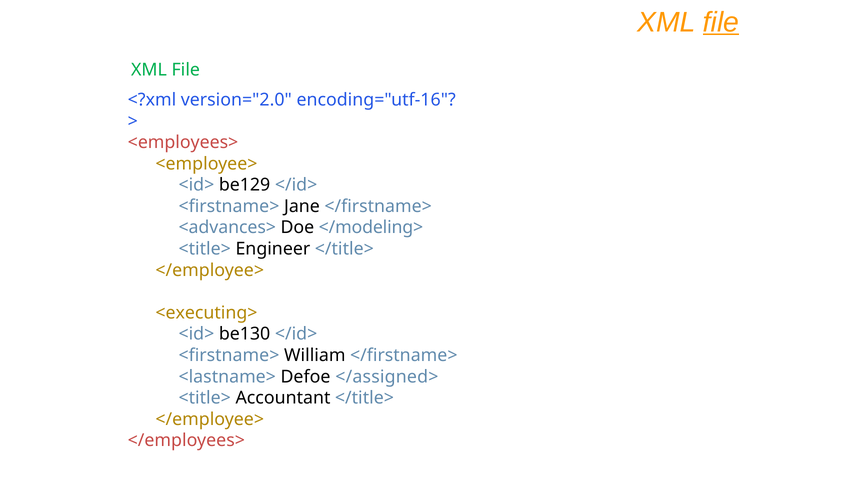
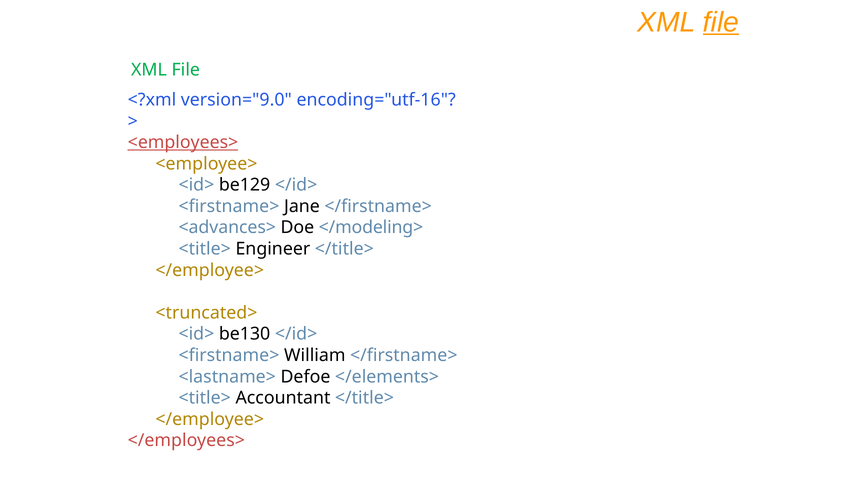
version="2.0: version="2.0 -> version="9.0
<employees> underline: none -> present
<executing>: <executing> -> <truncated>
</assigned>: </assigned> -> </elements>
